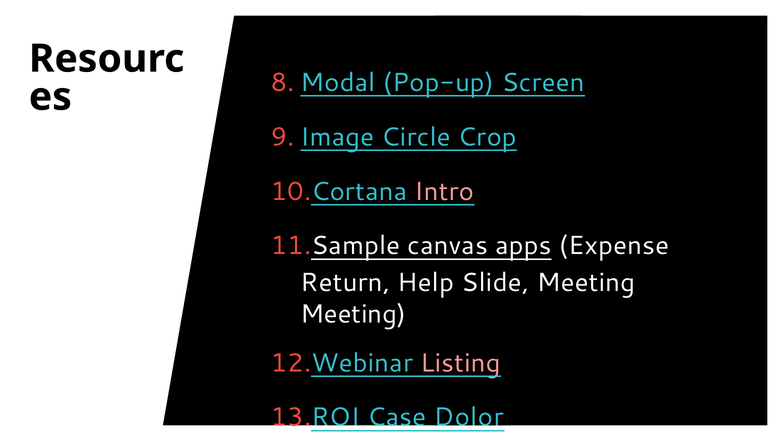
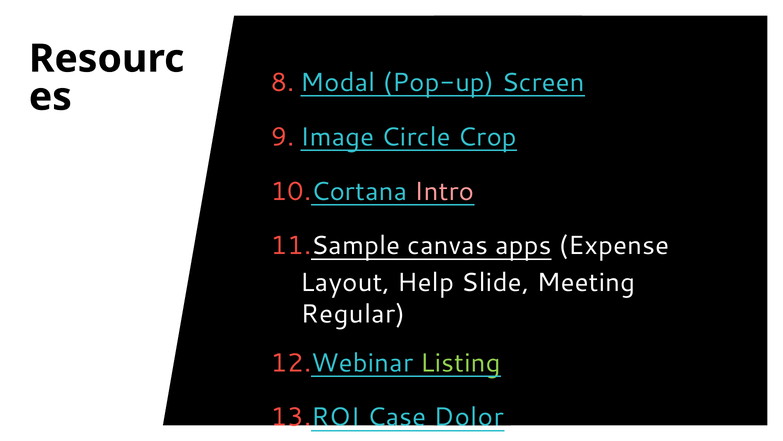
Return: Return -> Layout
Meeting at (353, 314): Meeting -> Regular
Listing colour: pink -> light green
